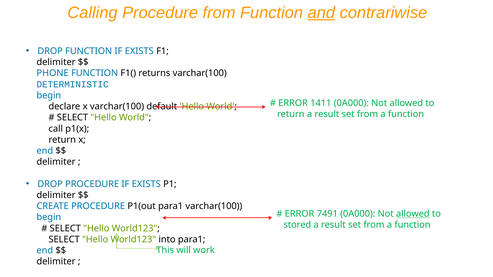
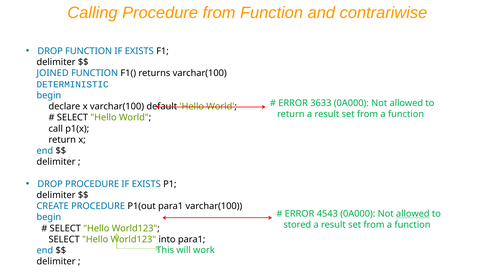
and underline: present -> none
PHONE: PHONE -> JOINED
1411: 1411 -> 3633
7491: 7491 -> 4543
